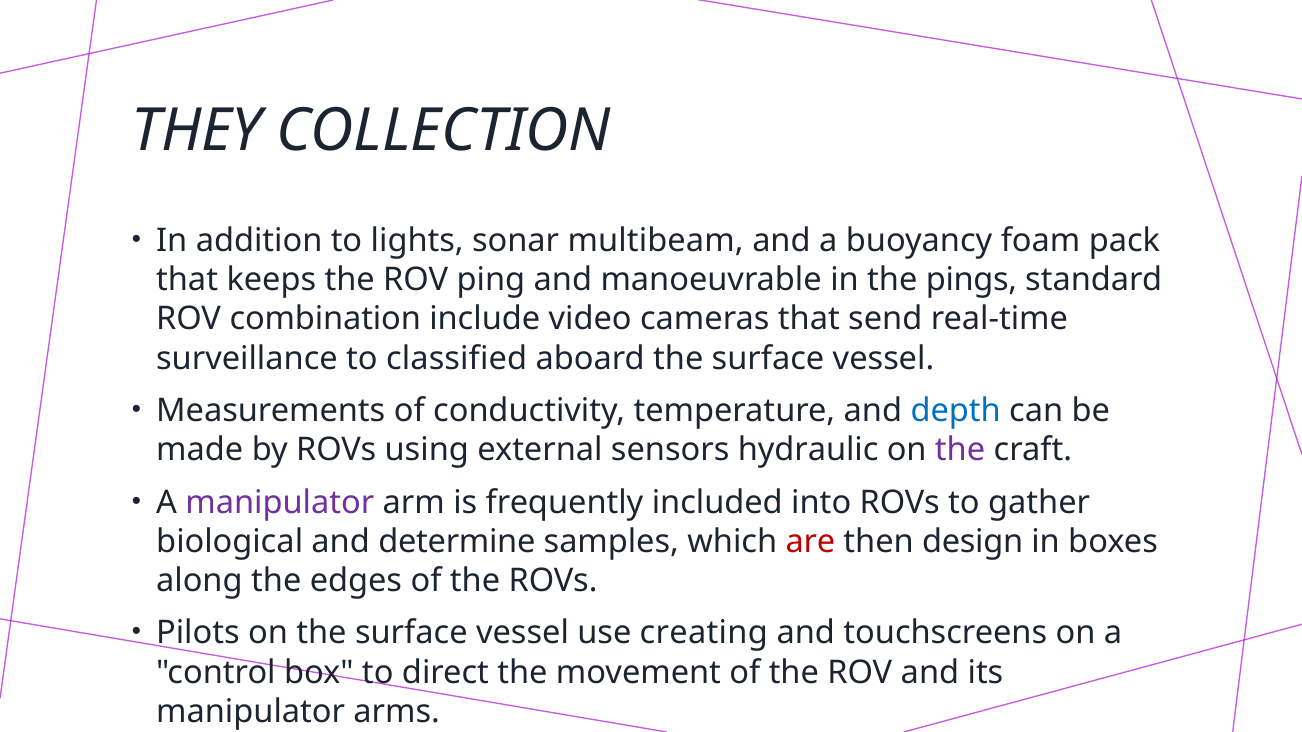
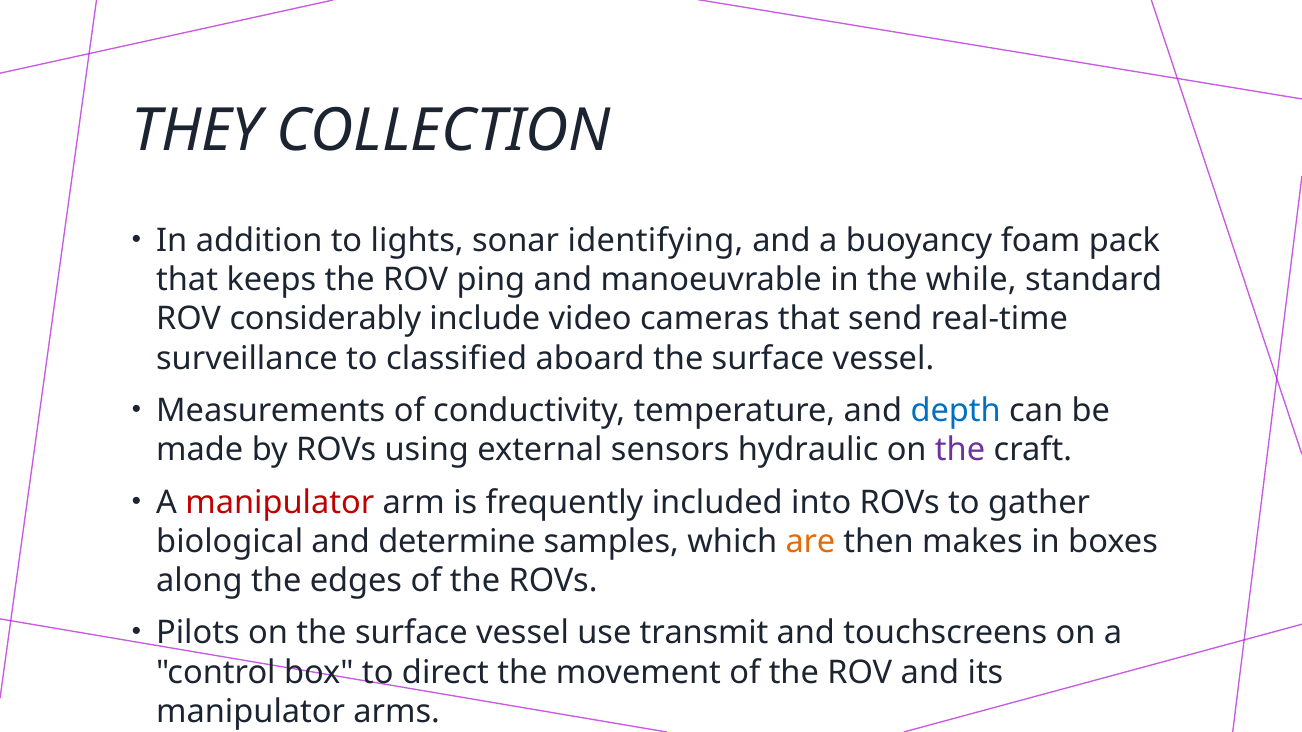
multibeam: multibeam -> identifying
pings: pings -> while
combination: combination -> considerably
manipulator at (280, 503) colour: purple -> red
are colour: red -> orange
design: design -> makes
creating: creating -> transmit
